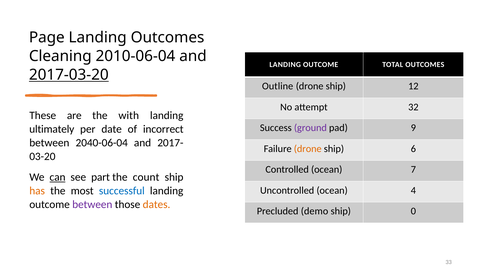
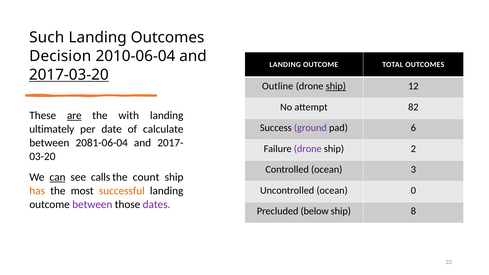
Page: Page -> Such
Cleaning: Cleaning -> Decision
ship at (336, 86) underline: none -> present
32: 32 -> 82
are underline: none -> present
9: 9 -> 6
incorrect: incorrect -> calculate
2040-06-04: 2040-06-04 -> 2081-06-04
drone at (308, 149) colour: orange -> purple
6: 6 -> 2
7: 7 -> 3
part: part -> calls
successful colour: blue -> orange
4: 4 -> 0
dates colour: orange -> purple
demo: demo -> below
0: 0 -> 8
